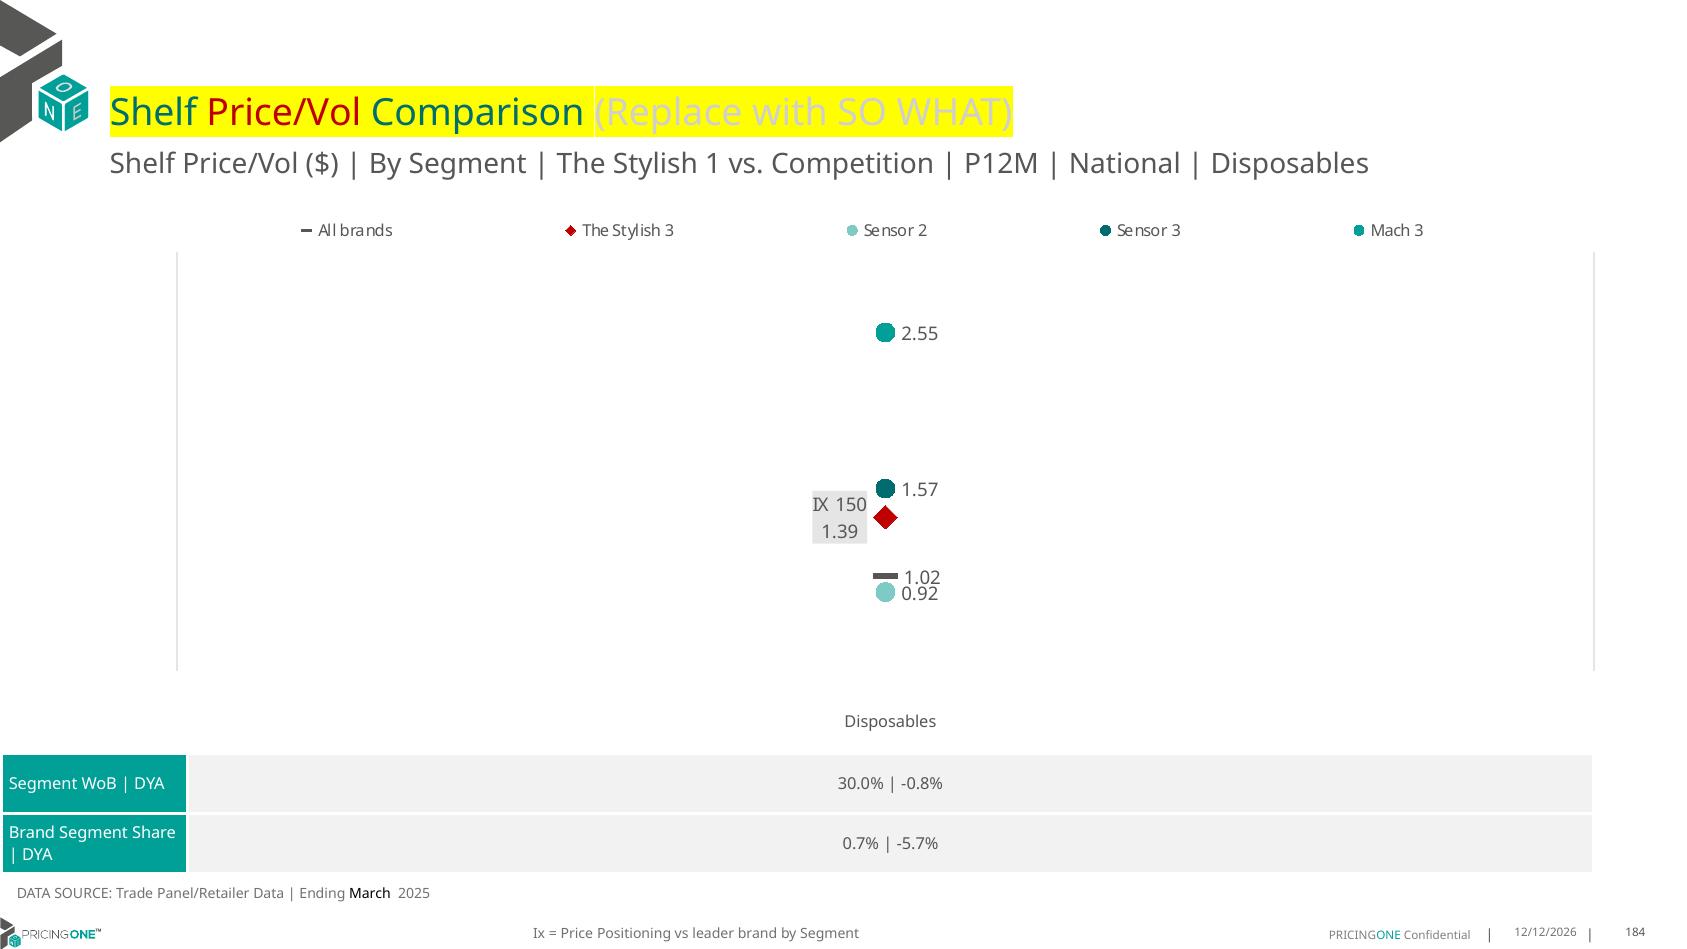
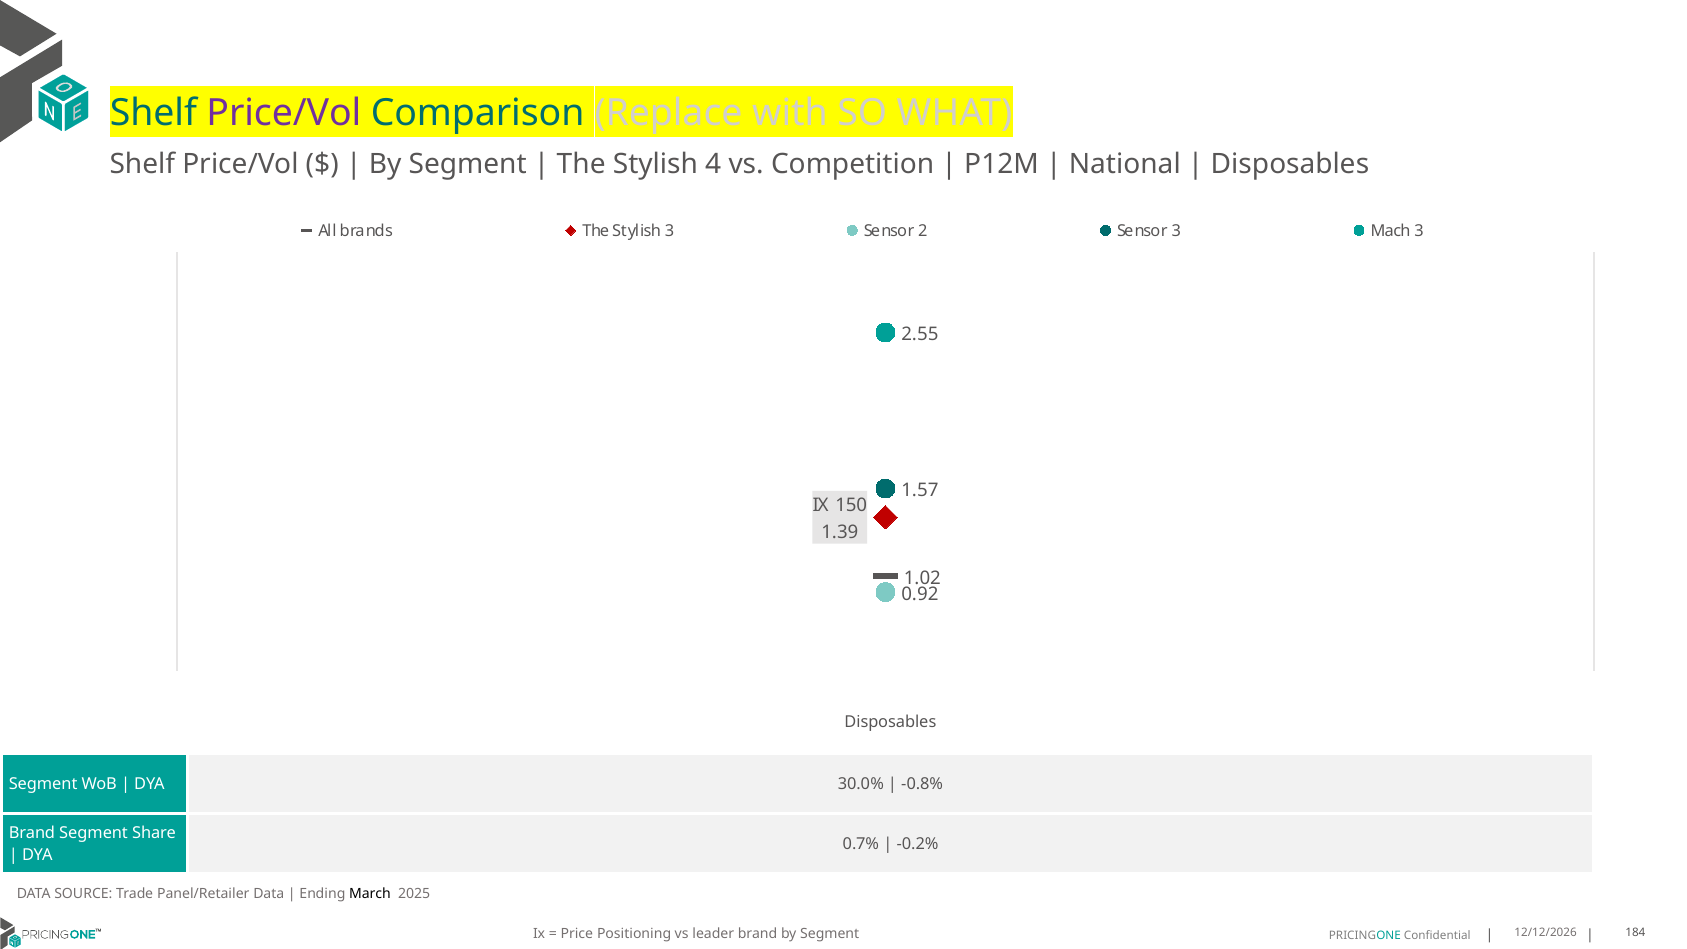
Price/Vol at (284, 113) colour: red -> purple
1: 1 -> 4
-5.7%: -5.7% -> -0.2%
